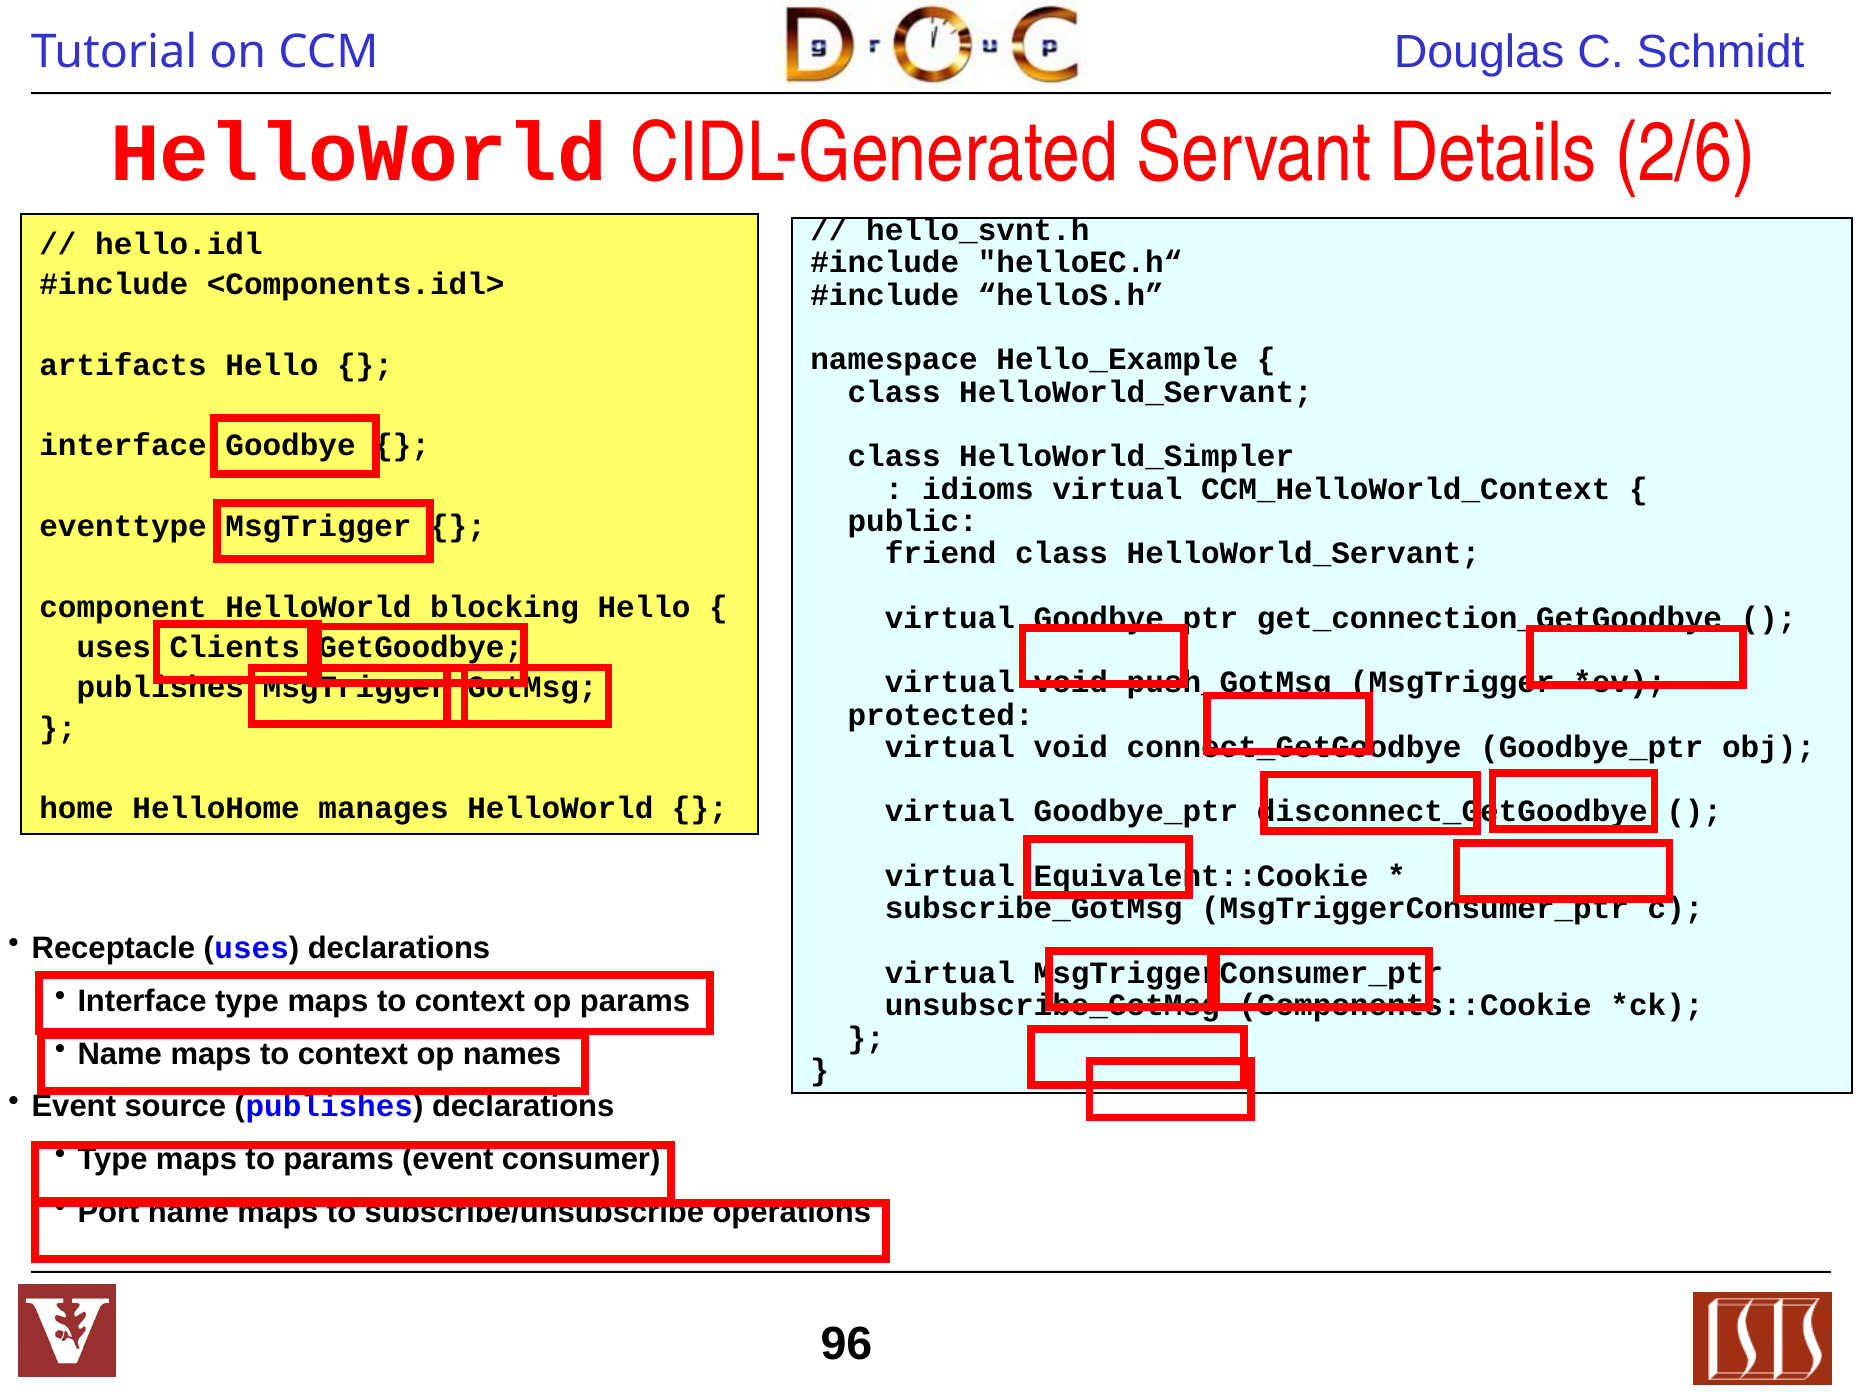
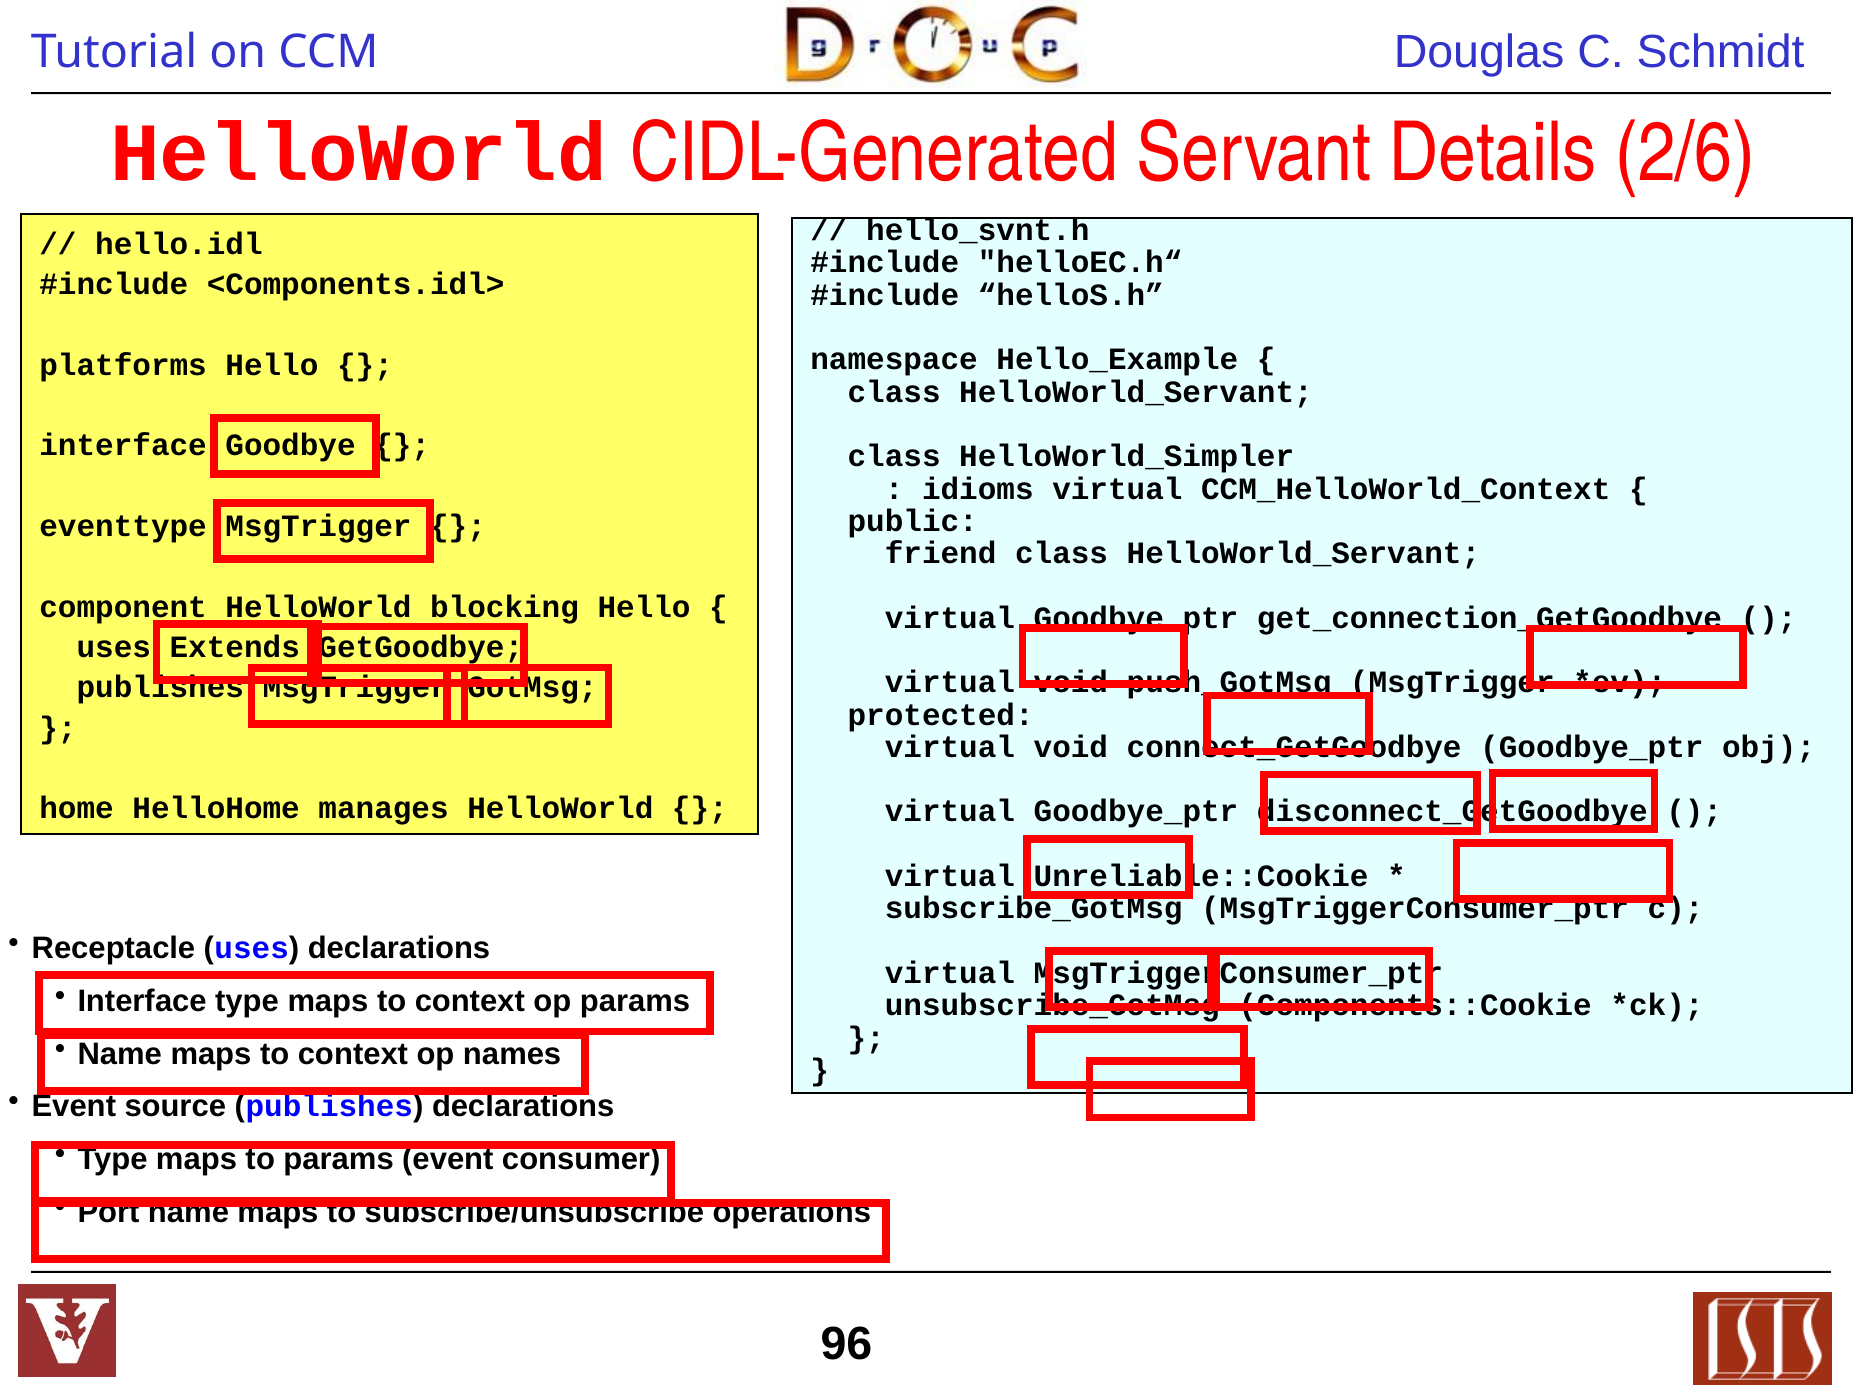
artifacts: artifacts -> platforms
Clients: Clients -> Extends
Equivalent::Cookie: Equivalent::Cookie -> Unreliable::Cookie
